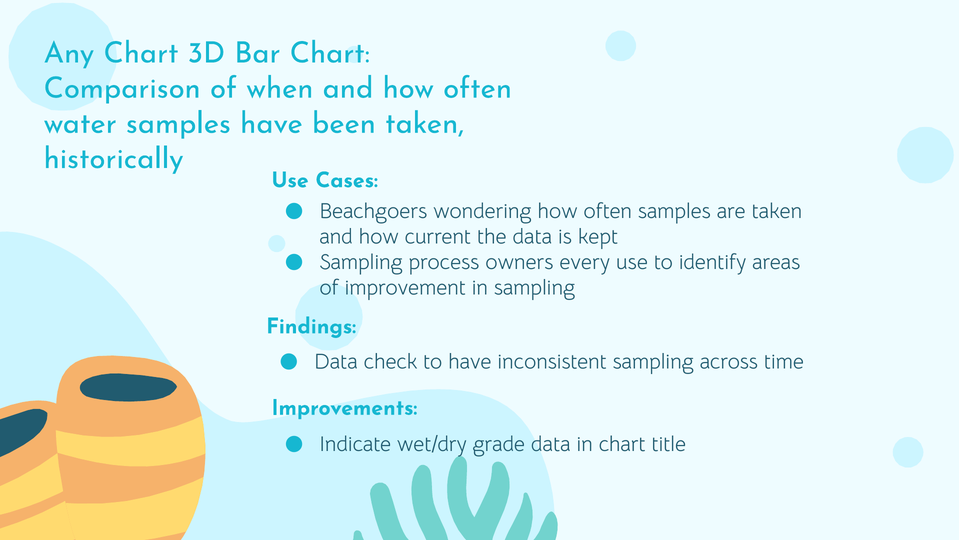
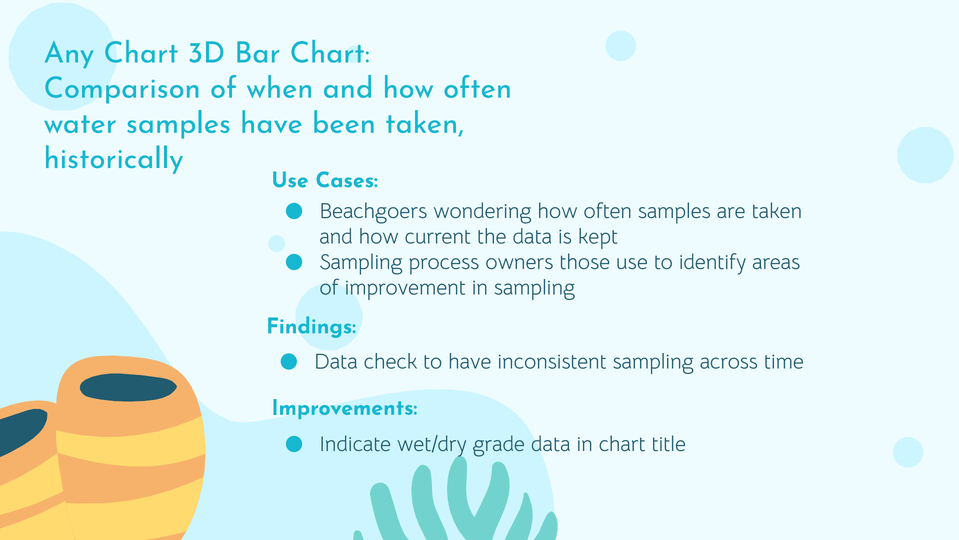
every: every -> those
